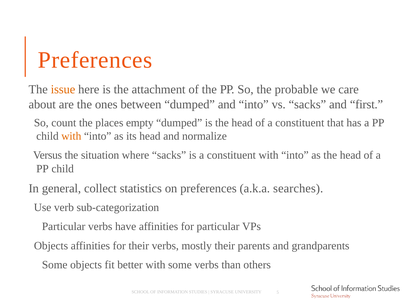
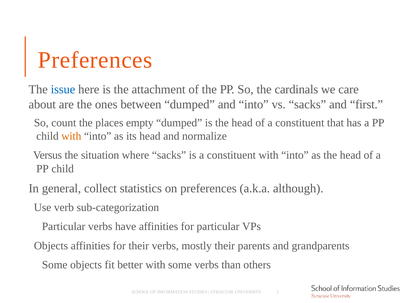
issue colour: orange -> blue
probable: probable -> cardinals
searches: searches -> although
